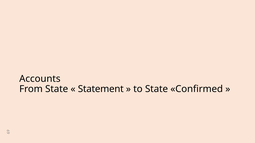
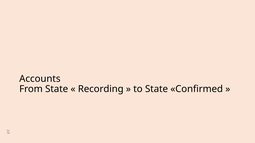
Statement: Statement -> Recording
